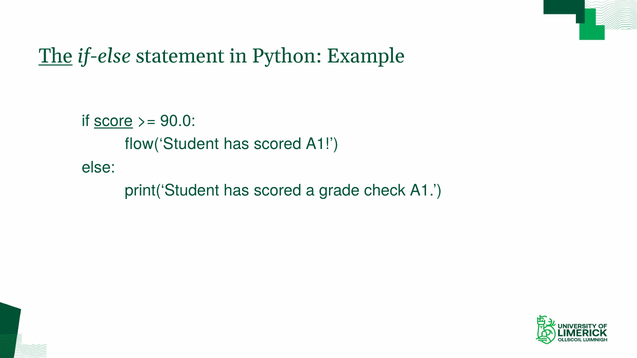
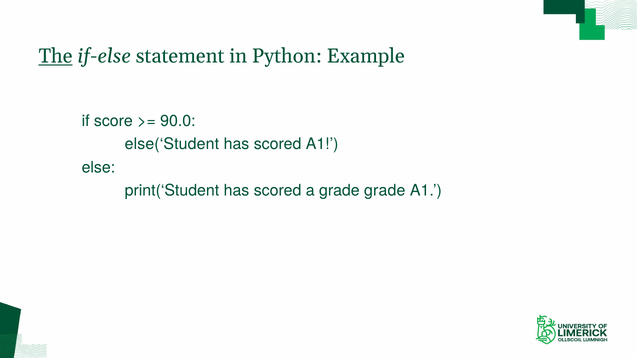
score underline: present -> none
flow(‘Student: flow(‘Student -> else(‘Student
grade check: check -> grade
